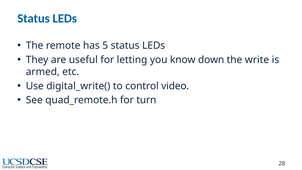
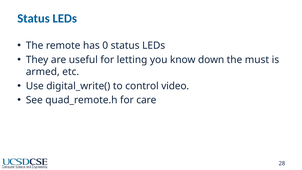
5: 5 -> 0
write: write -> must
turn: turn -> care
